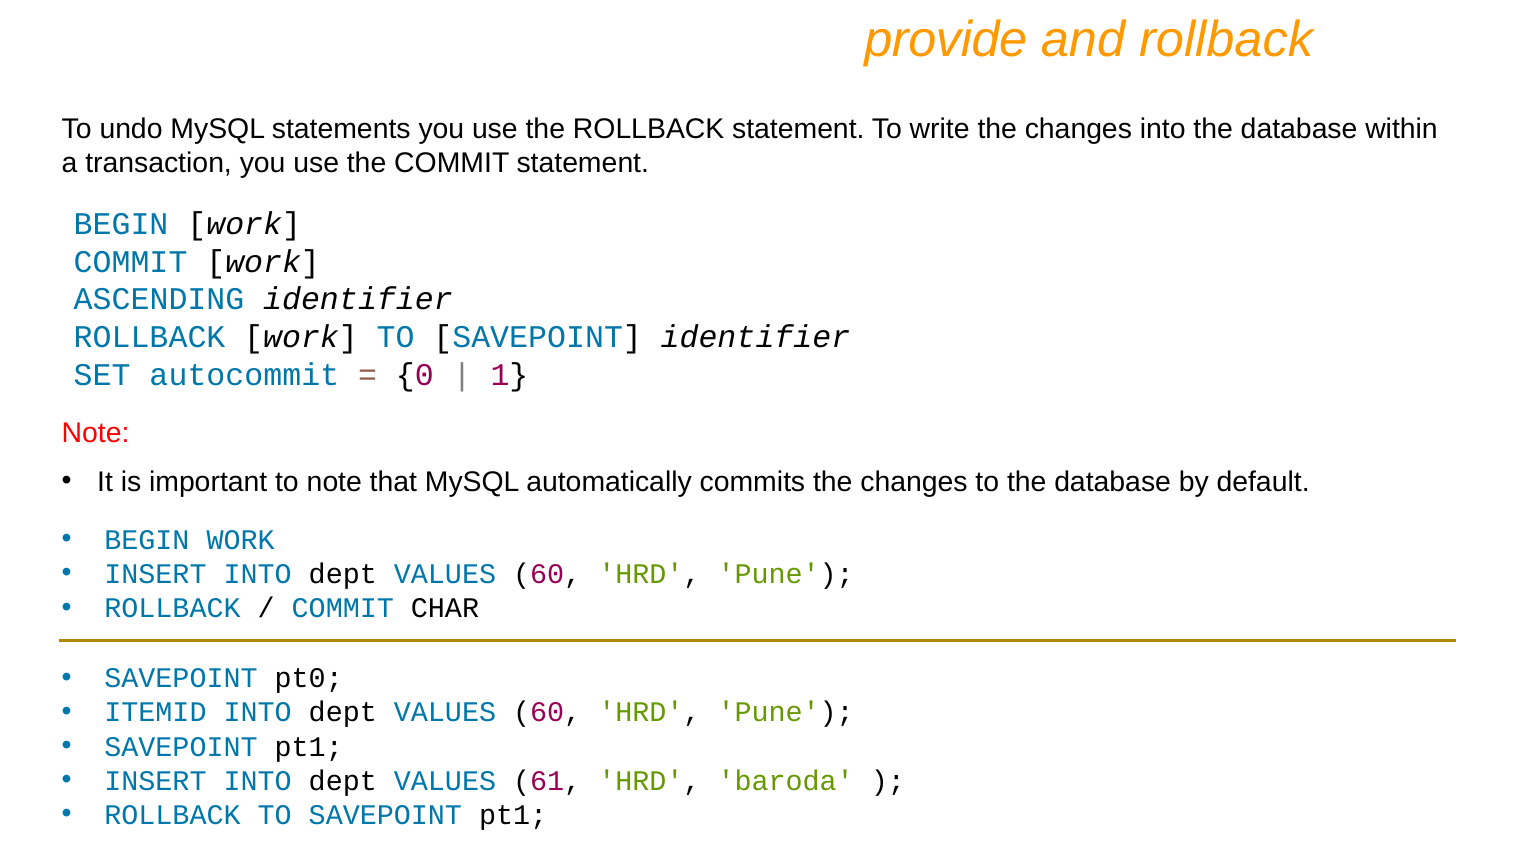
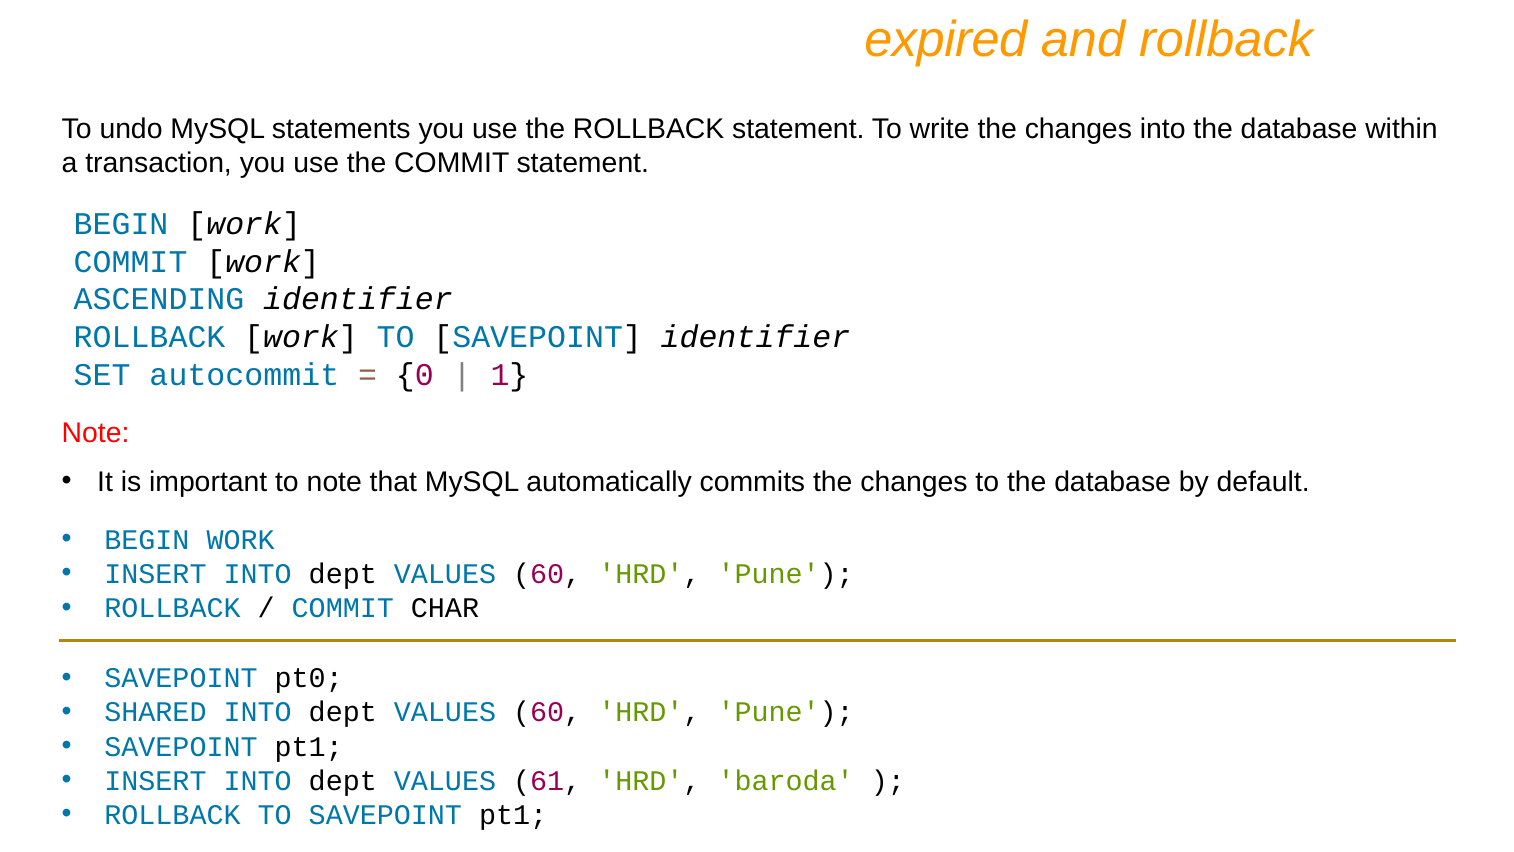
provide: provide -> expired
ITEMID: ITEMID -> SHARED
